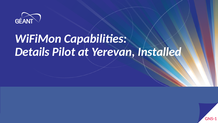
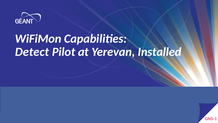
Details: Details -> Detect
